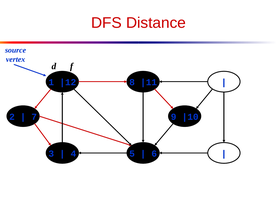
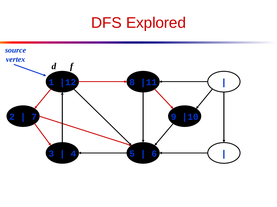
Distance: Distance -> Explored
